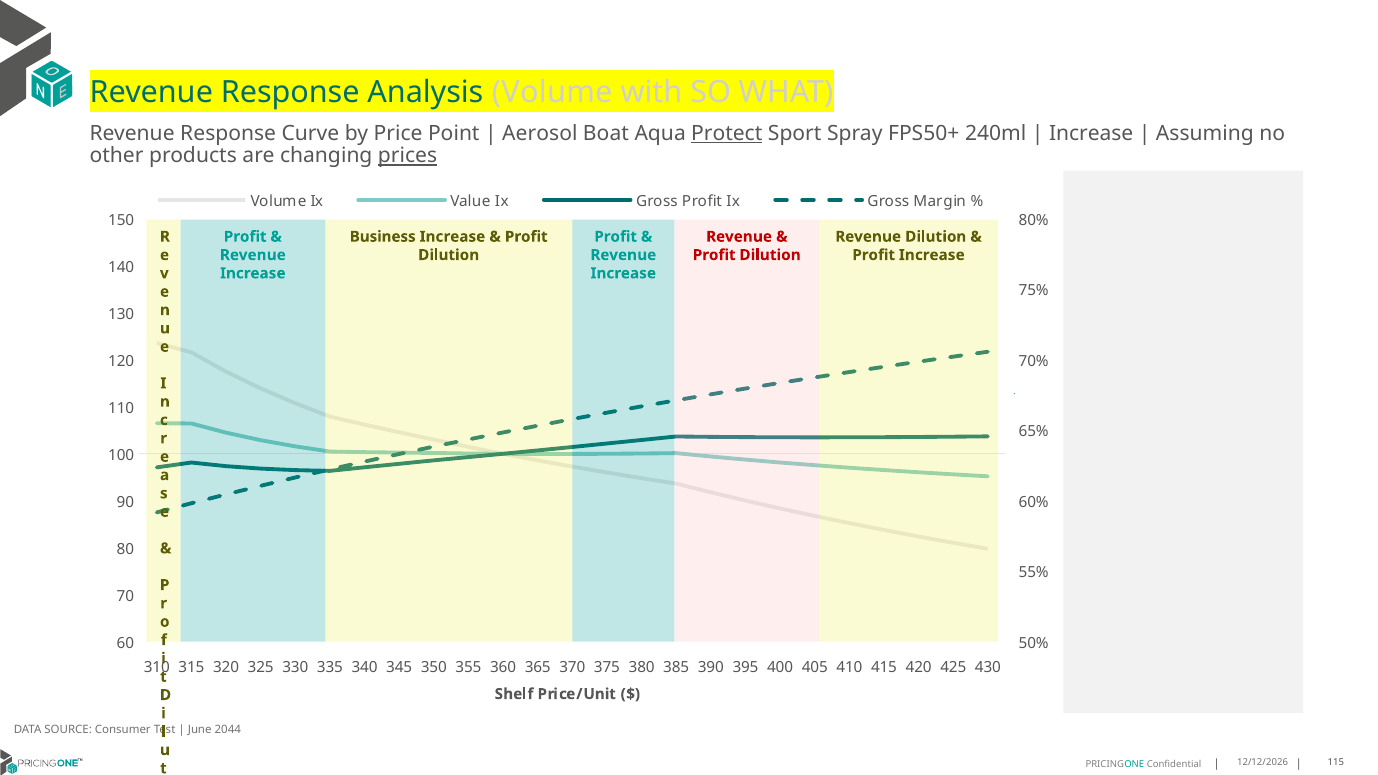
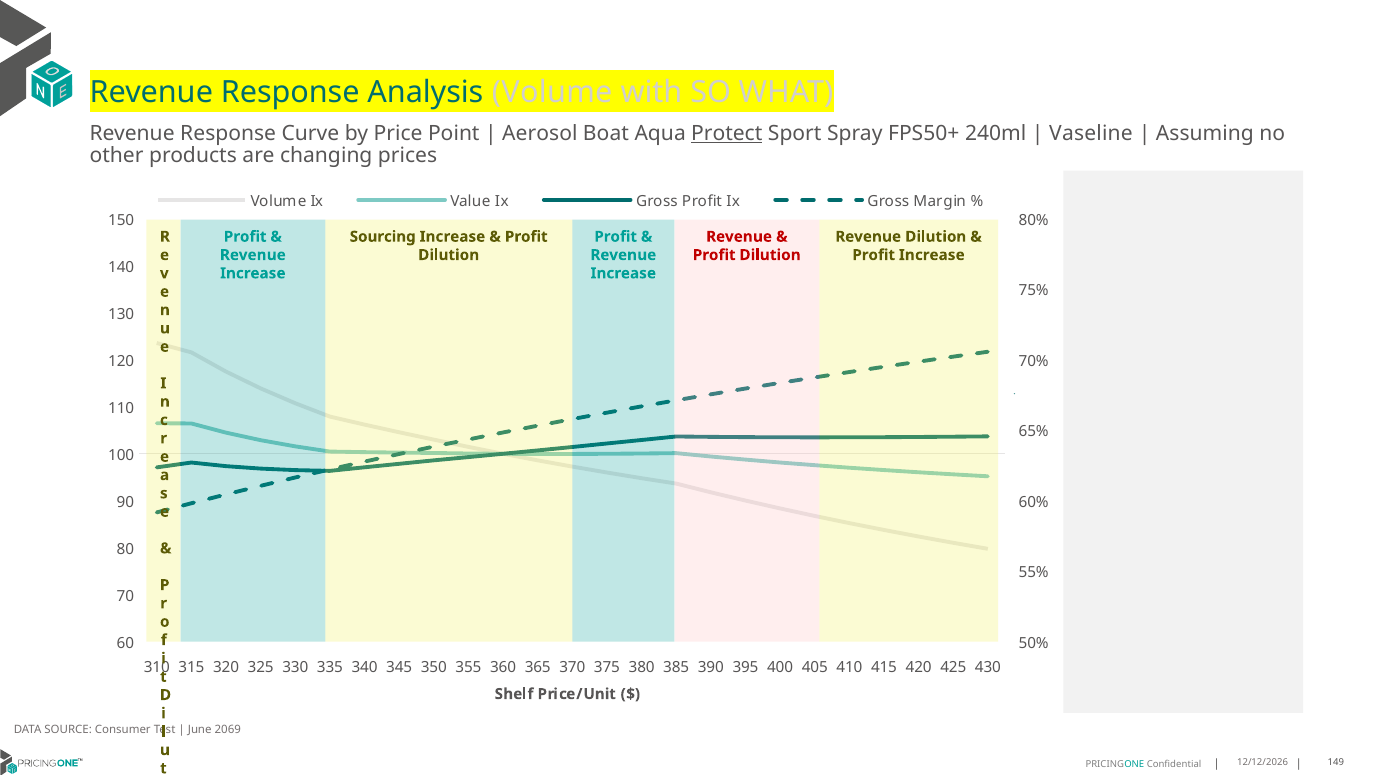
Increase at (1091, 133): Increase -> Vaseline
prices underline: present -> none
Business: Business -> Sourcing
2044: 2044 -> 2069
115: 115 -> 149
